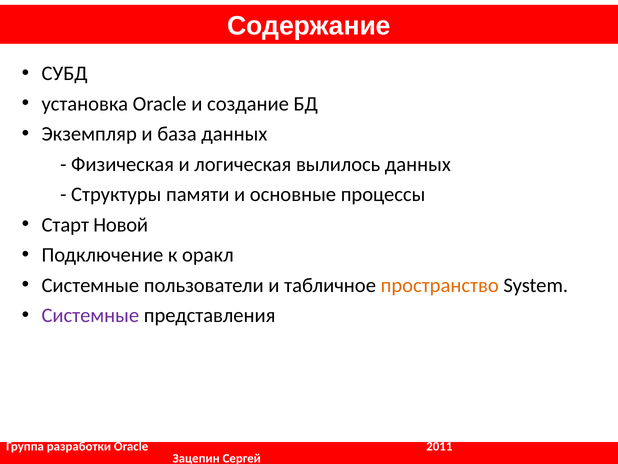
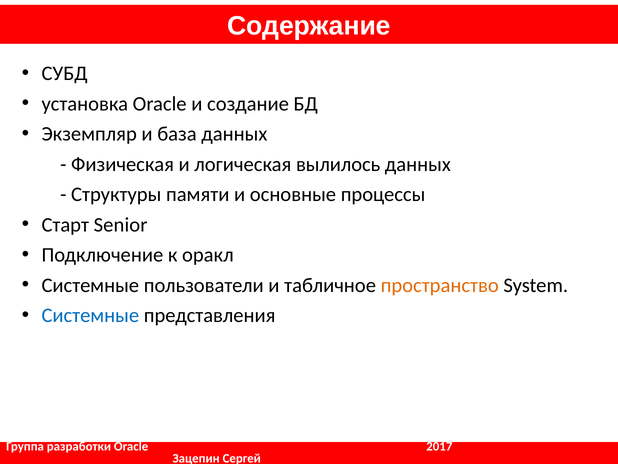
Новой: Новой -> Senior
Системные at (90, 315) colour: purple -> blue
2011: 2011 -> 2017
